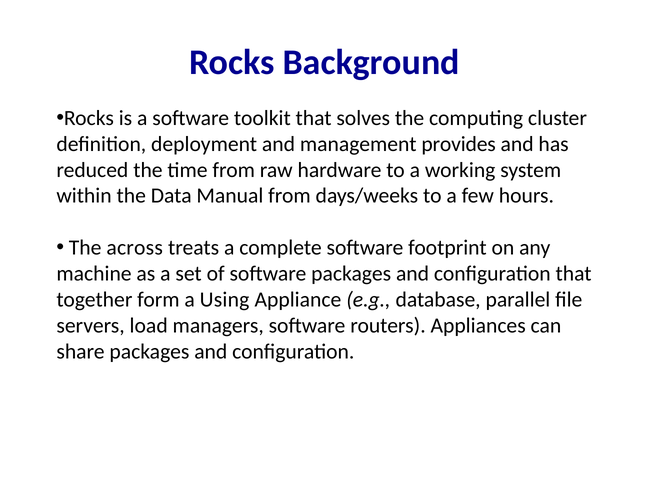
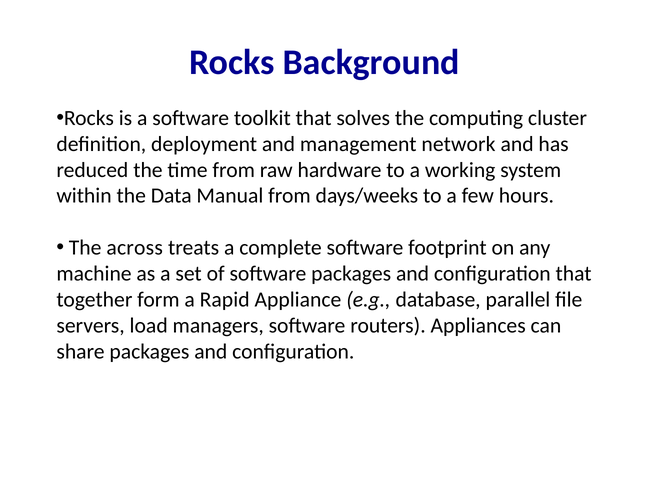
provides: provides -> network
Using: Using -> Rapid
